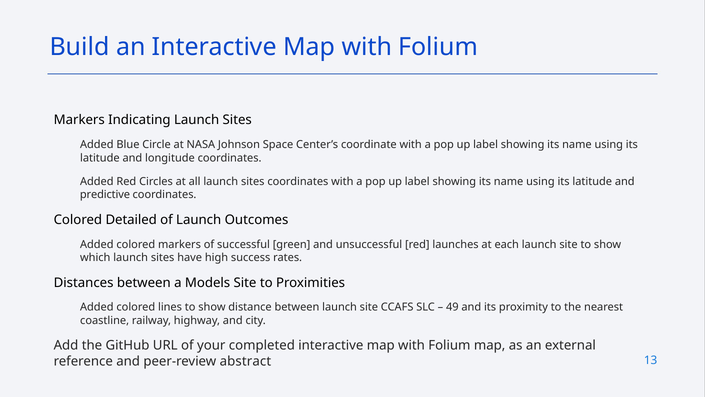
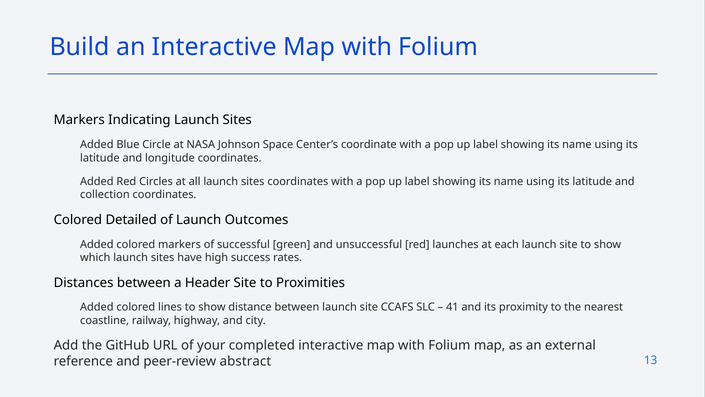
predictive: predictive -> collection
Models: Models -> Header
49: 49 -> 41
